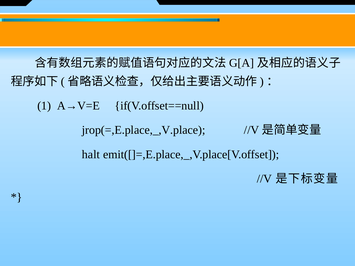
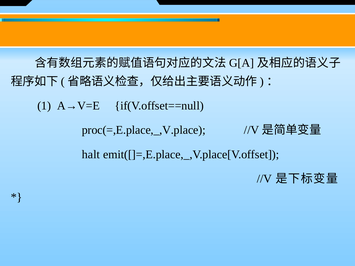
jrop(=,E.place,_,V.place: jrop(=,E.place,_,V.place -> proc(=,E.place,_,V.place
